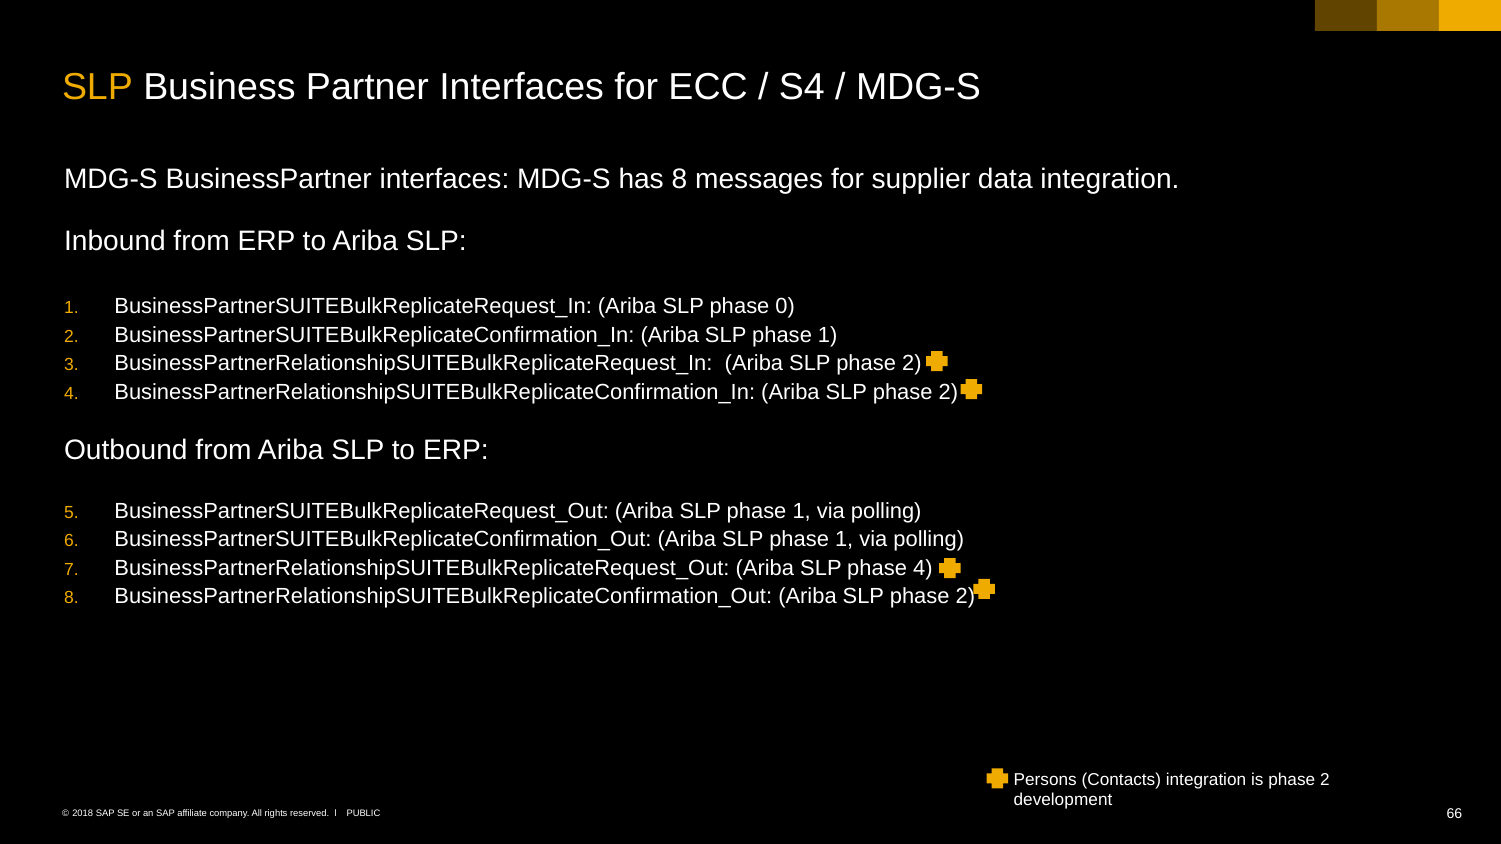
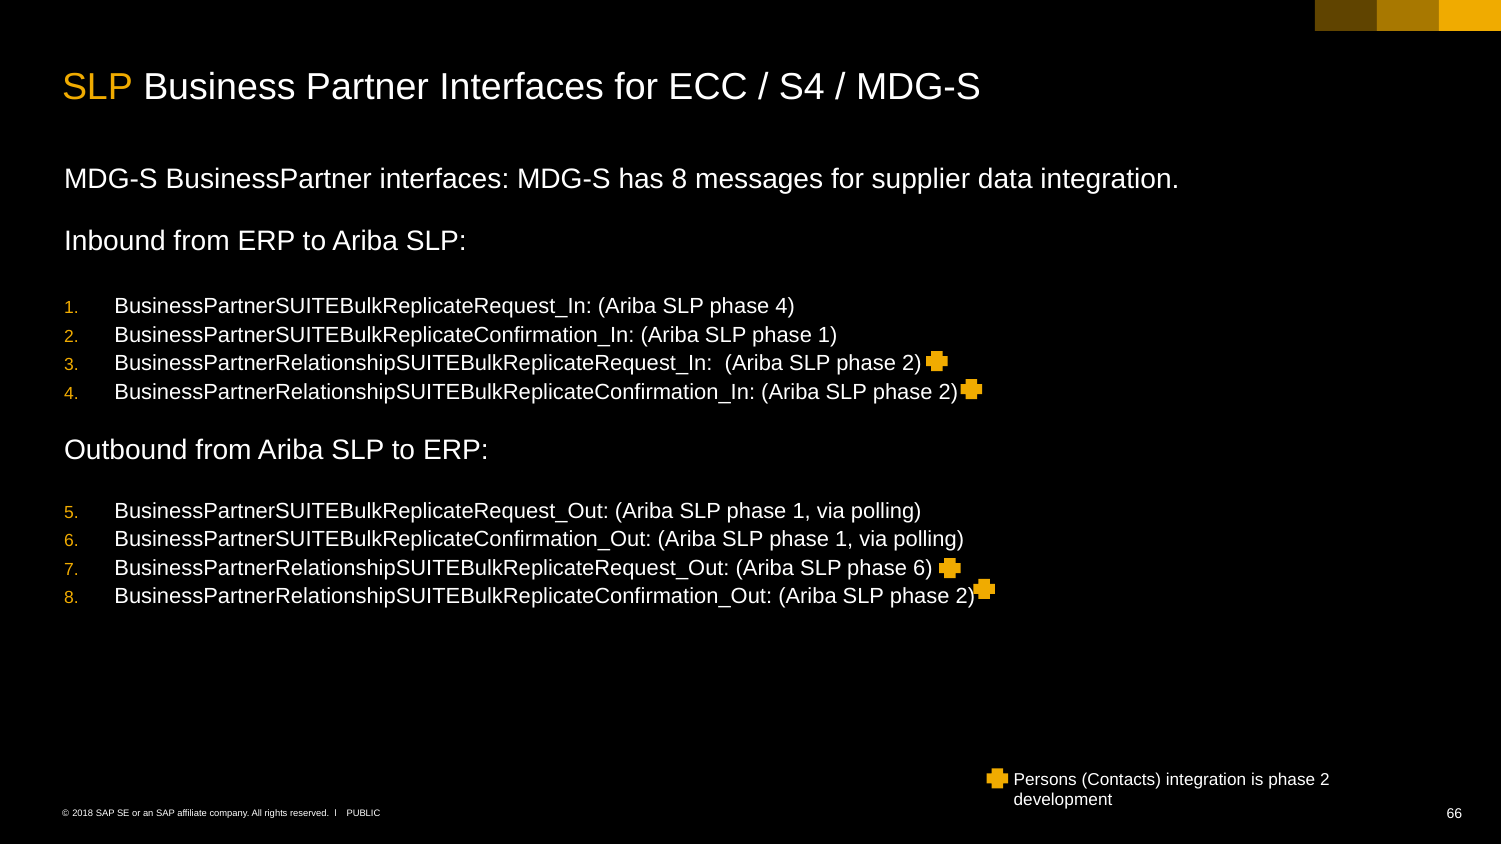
phase 0: 0 -> 4
phase 4: 4 -> 6
